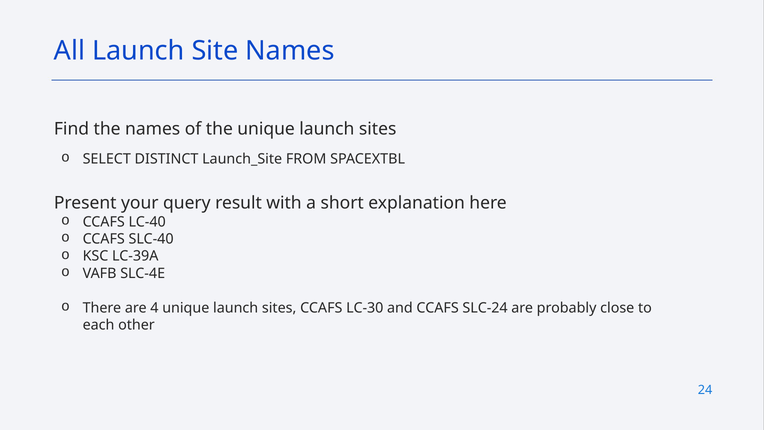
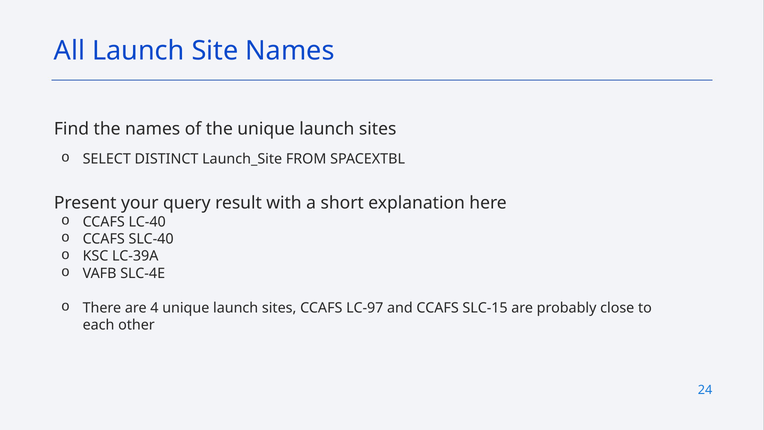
LC-30: LC-30 -> LC-97
SLC-24: SLC-24 -> SLC-15
